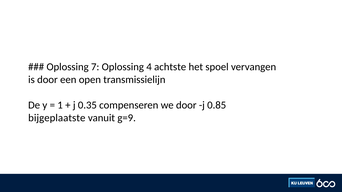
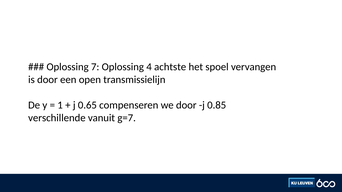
0.35: 0.35 -> 0.65
bijgeplaatste: bijgeplaatste -> verschillende
g=9: g=9 -> g=7
